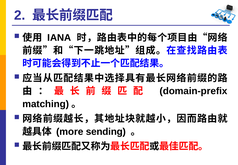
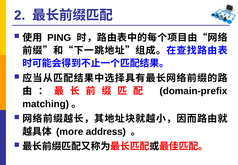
IANA: IANA -> PING
sending: sending -> address
